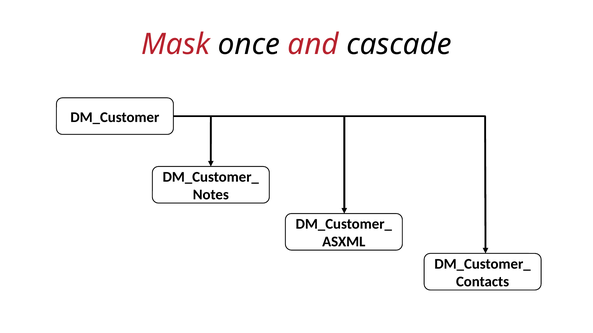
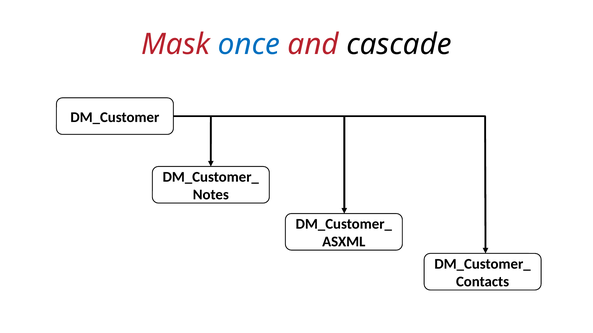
once colour: black -> blue
